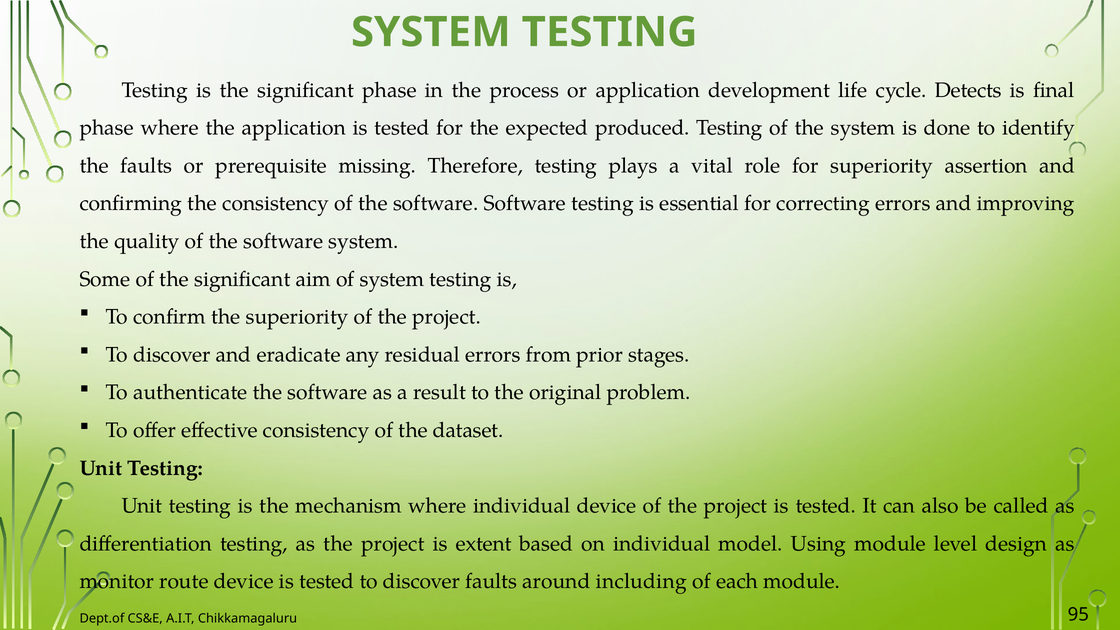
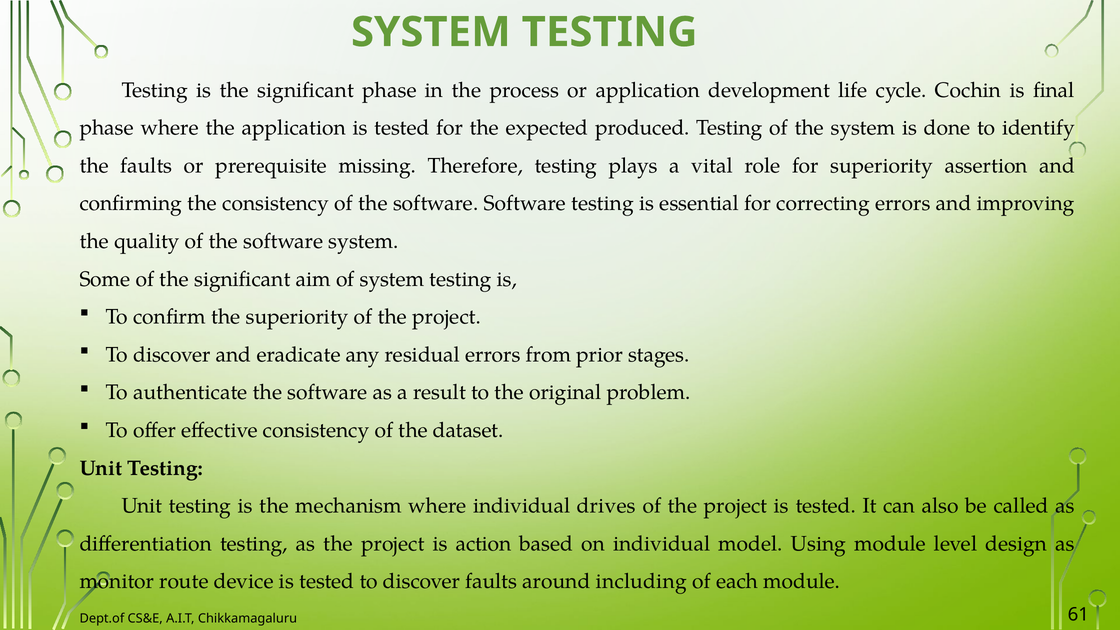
Detects: Detects -> Cochin
individual device: device -> drives
extent: extent -> action
95: 95 -> 61
